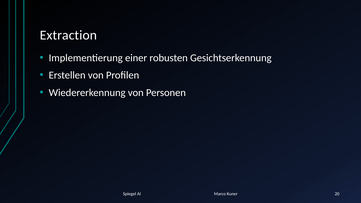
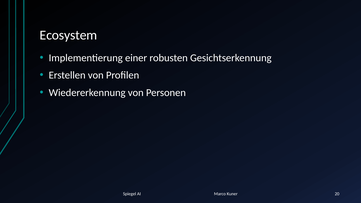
Extraction: Extraction -> Ecosystem
